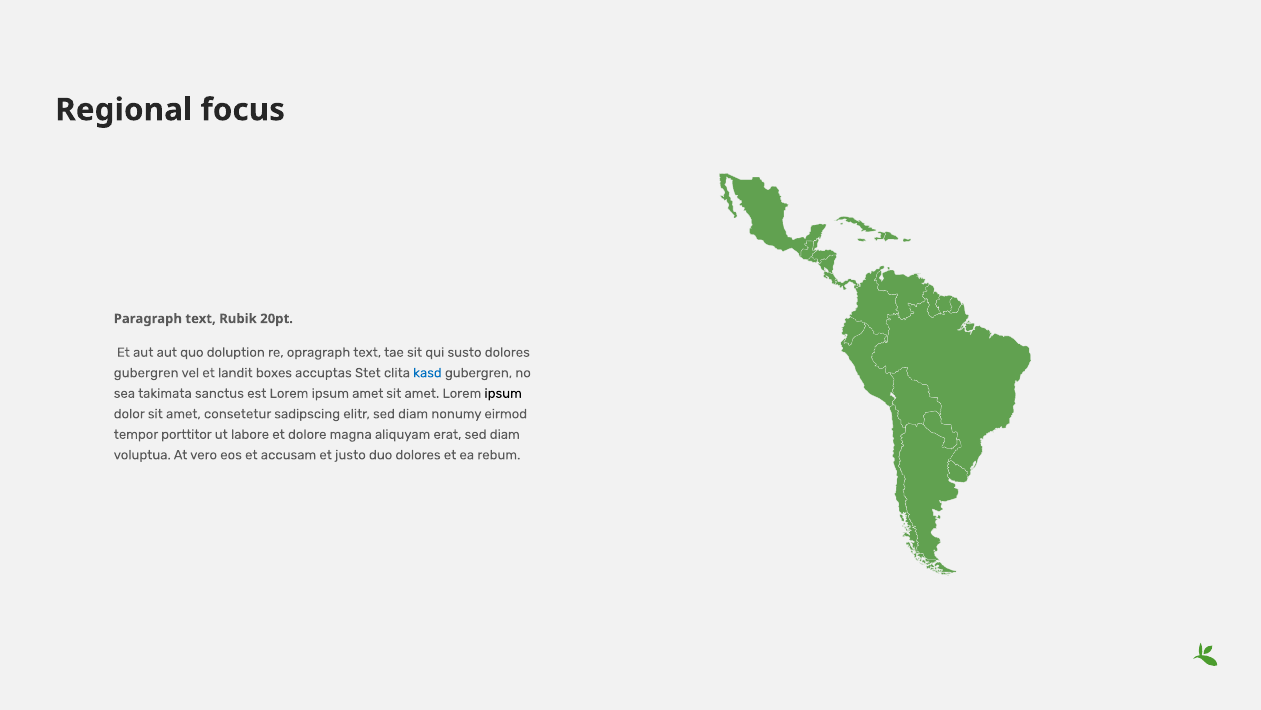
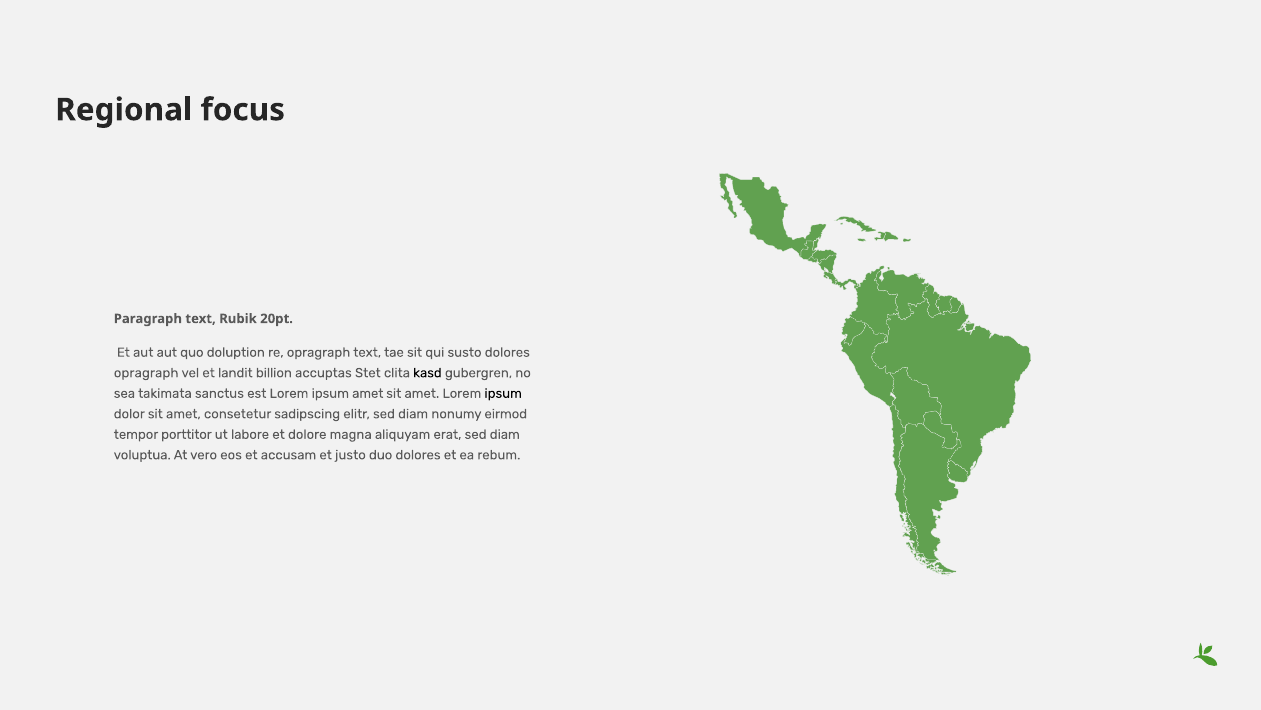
gubergren at (146, 373): gubergren -> opragraph
boxes: boxes -> billion
kasd colour: blue -> black
